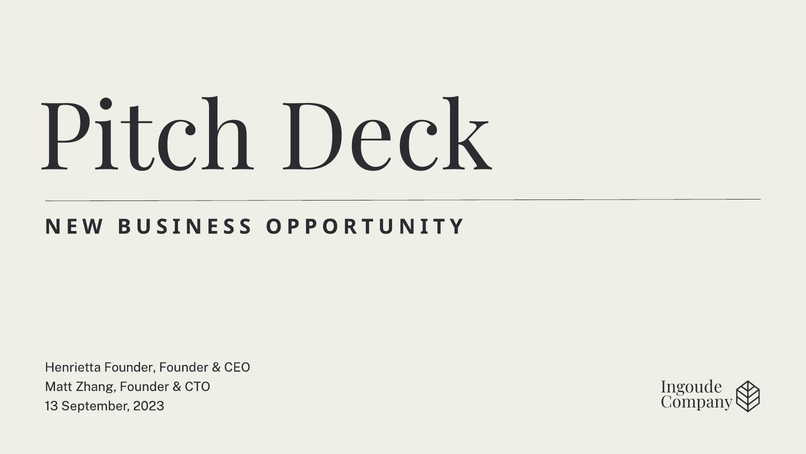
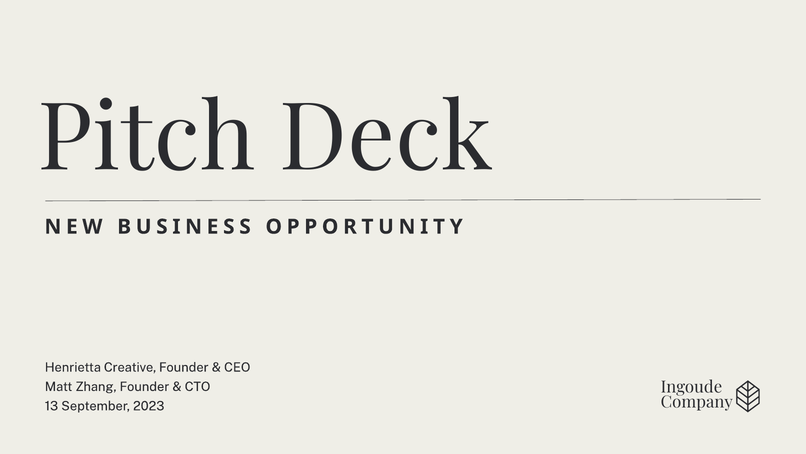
Henrietta Founder: Founder -> Creative
